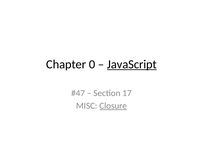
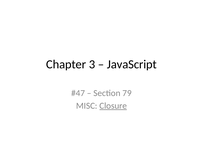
0: 0 -> 3
JavaScript underline: present -> none
17: 17 -> 79
